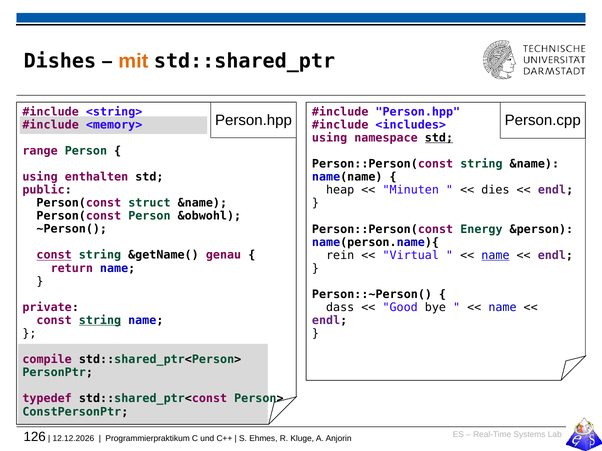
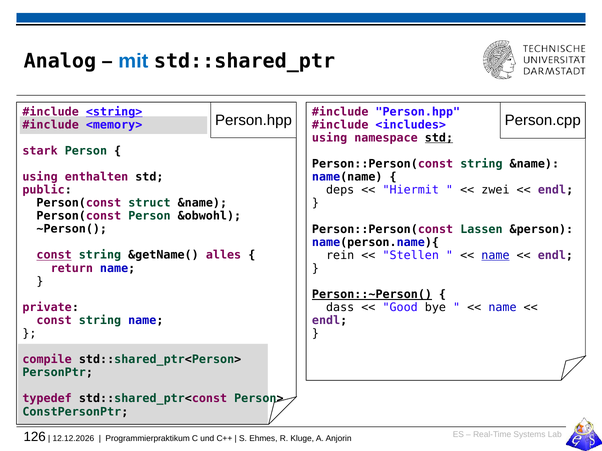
Dishes: Dishes -> Analog
mit colour: orange -> blue
<string> underline: none -> present
range: range -> stark
heap: heap -> deps
Minuten: Minuten -> Hiermit
dies: dies -> zwei
Energy: Energy -> Lassen
genau: genau -> alles
Virtual: Virtual -> Stellen
Person::~Person( underline: none -> present
string at (100, 321) underline: present -> none
